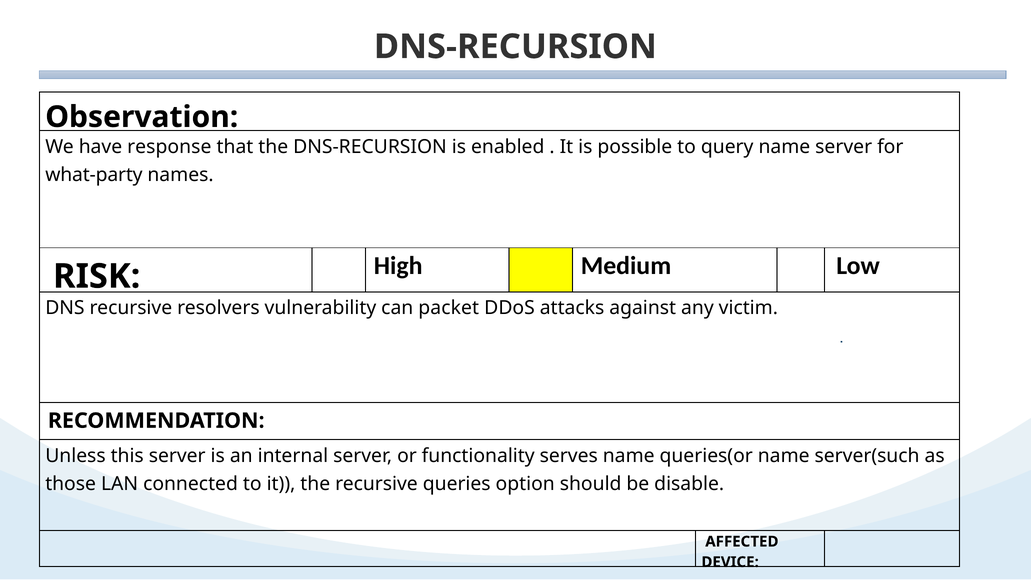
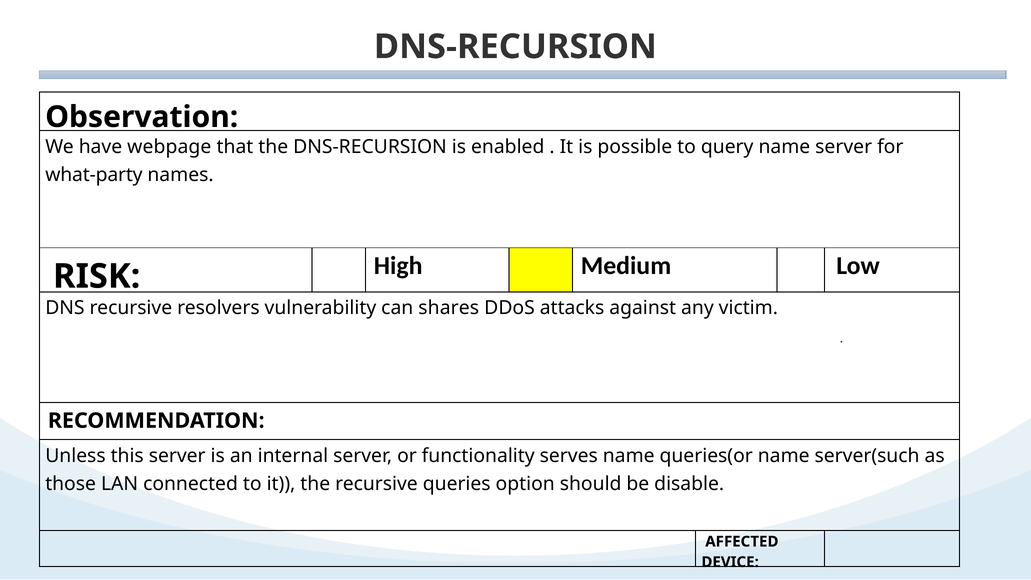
response: response -> webpage
packet: packet -> shares
